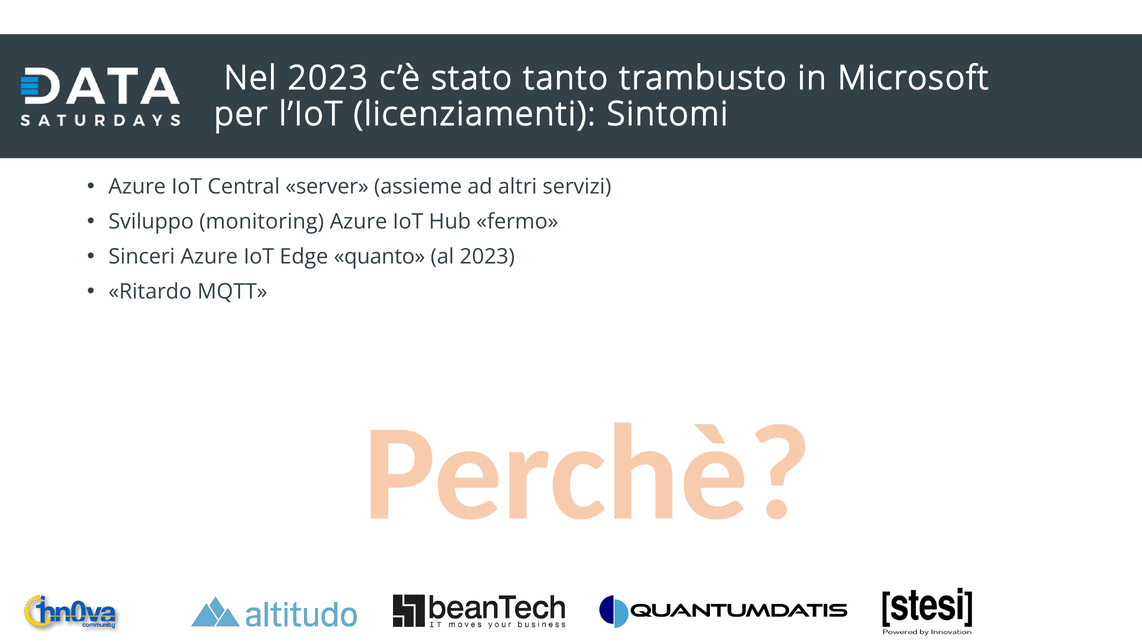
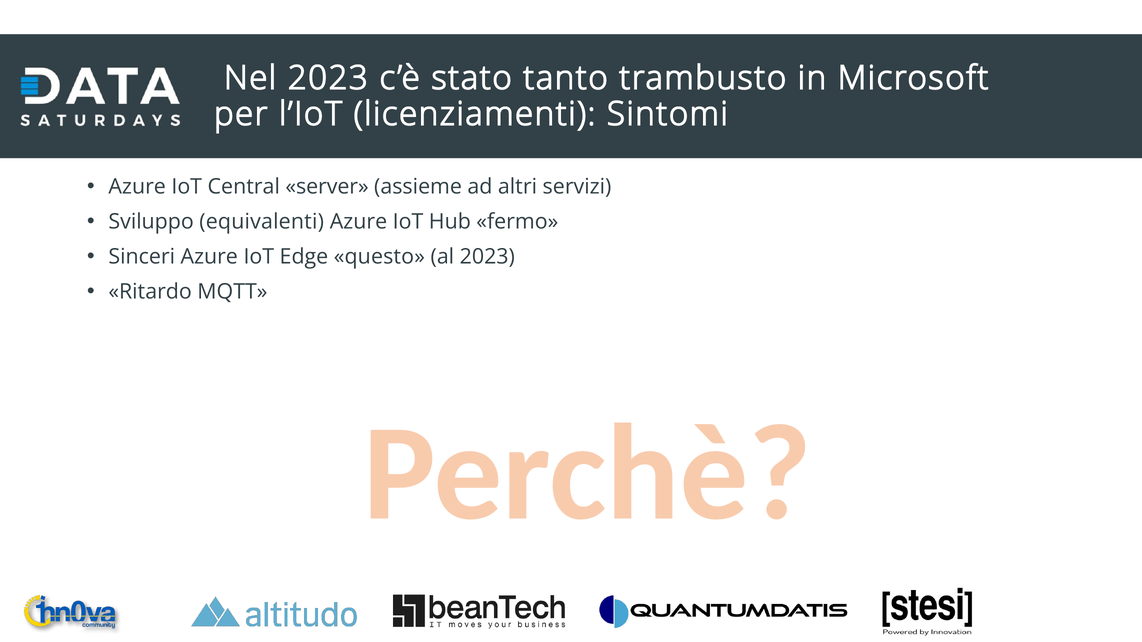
monitoring: monitoring -> equivalenti
quanto: quanto -> questo
